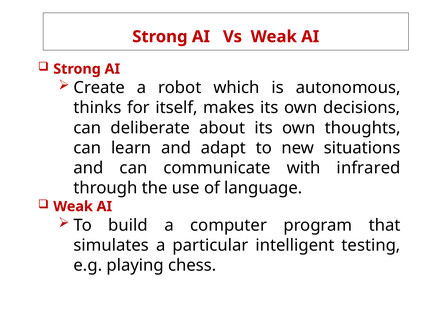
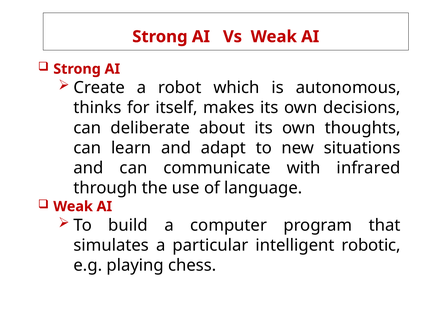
testing: testing -> robotic
